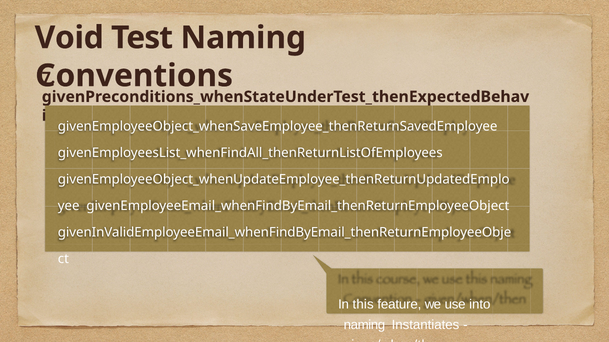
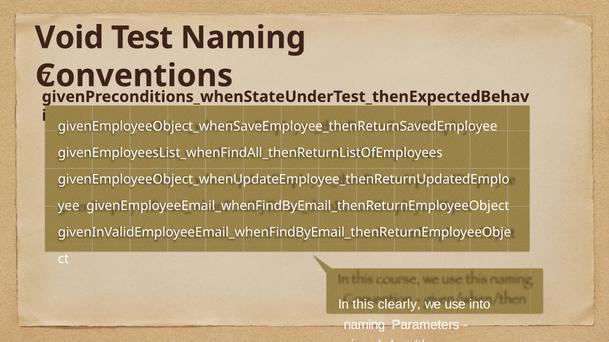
feature: feature -> clearly
Instantiates: Instantiates -> Parameters
